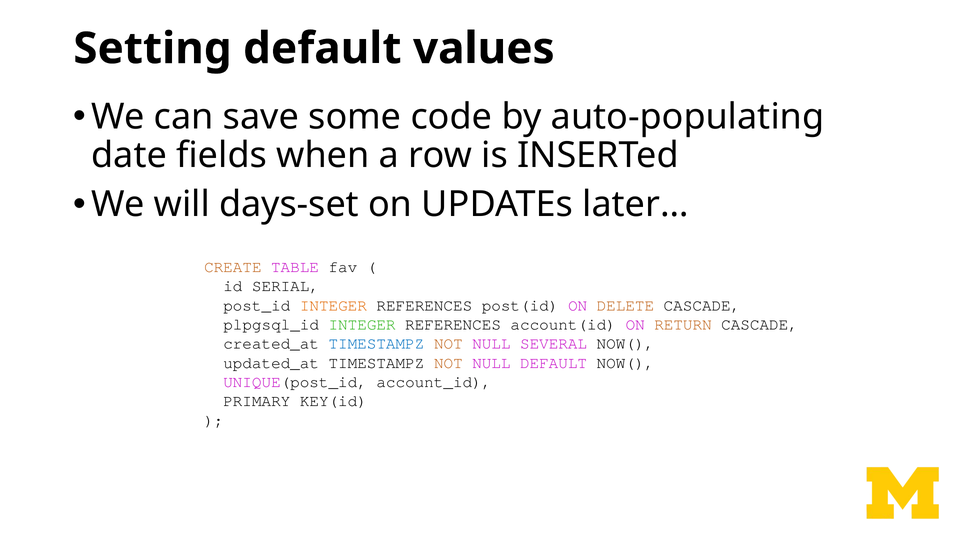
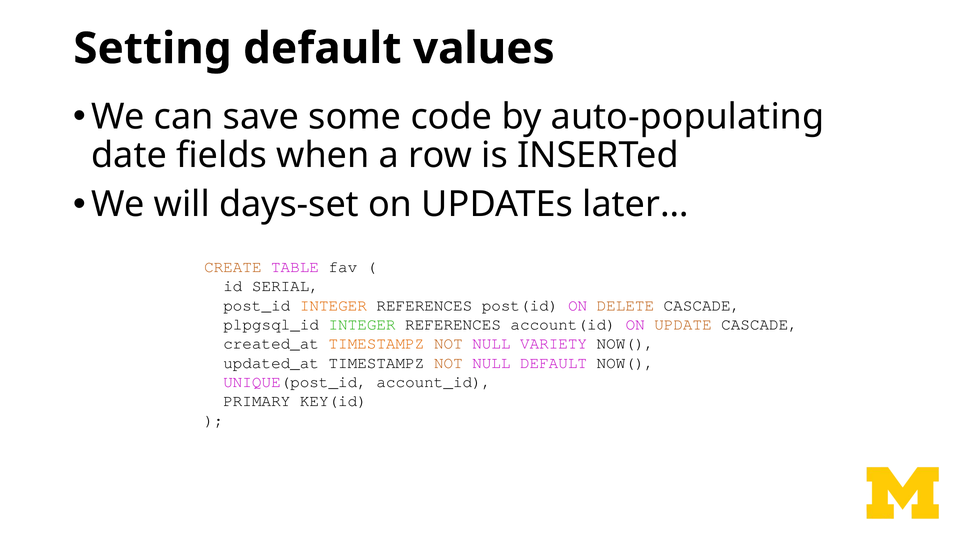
RETURN: RETURN -> UPDATE
TIMESTAMPZ at (376, 344) colour: blue -> orange
SEVERAL: SEVERAL -> VARIETY
